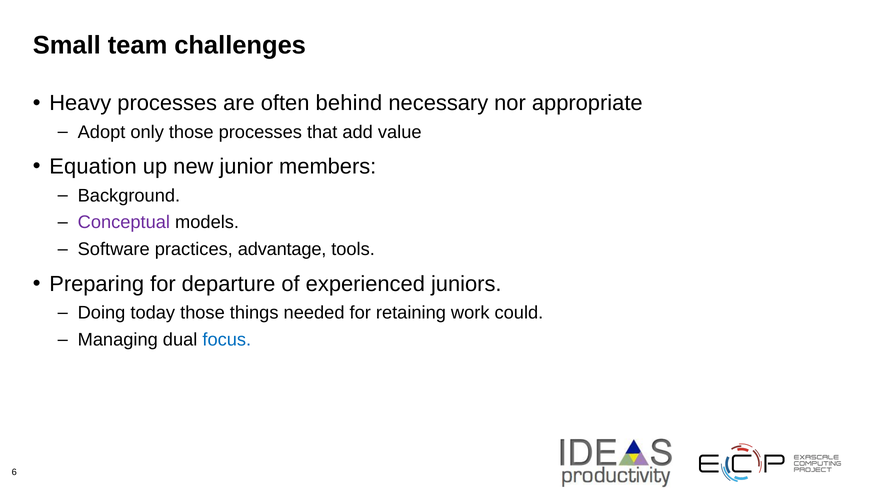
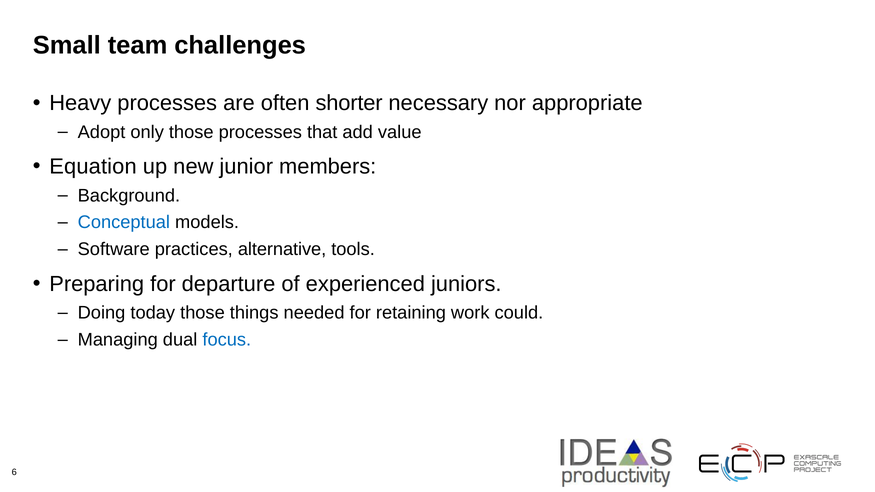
behind: behind -> shorter
Conceptual colour: purple -> blue
advantage: advantage -> alternative
